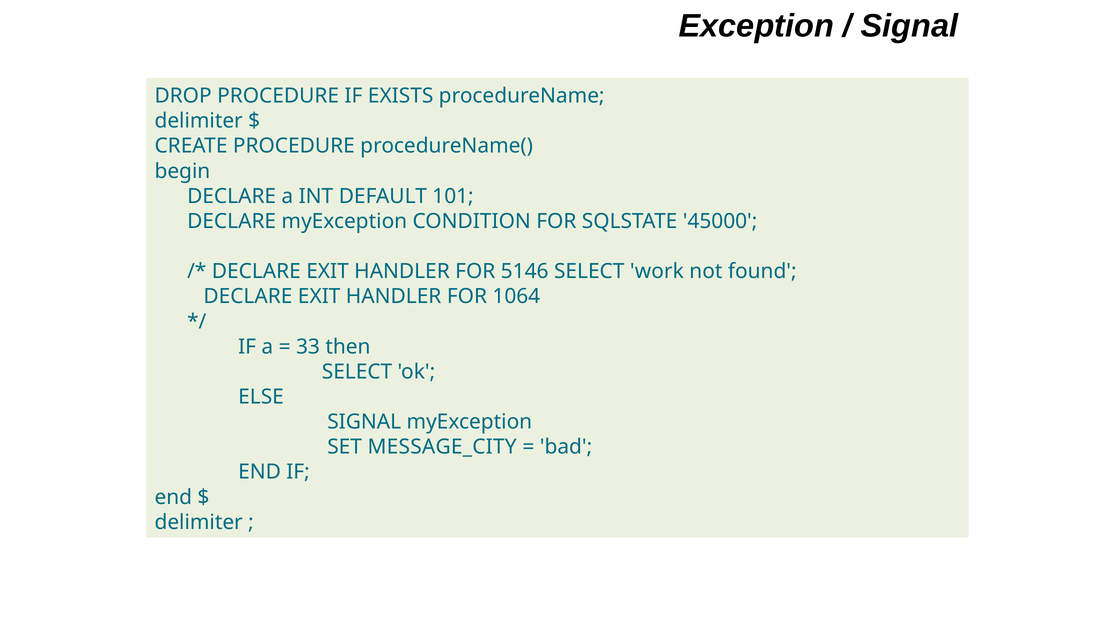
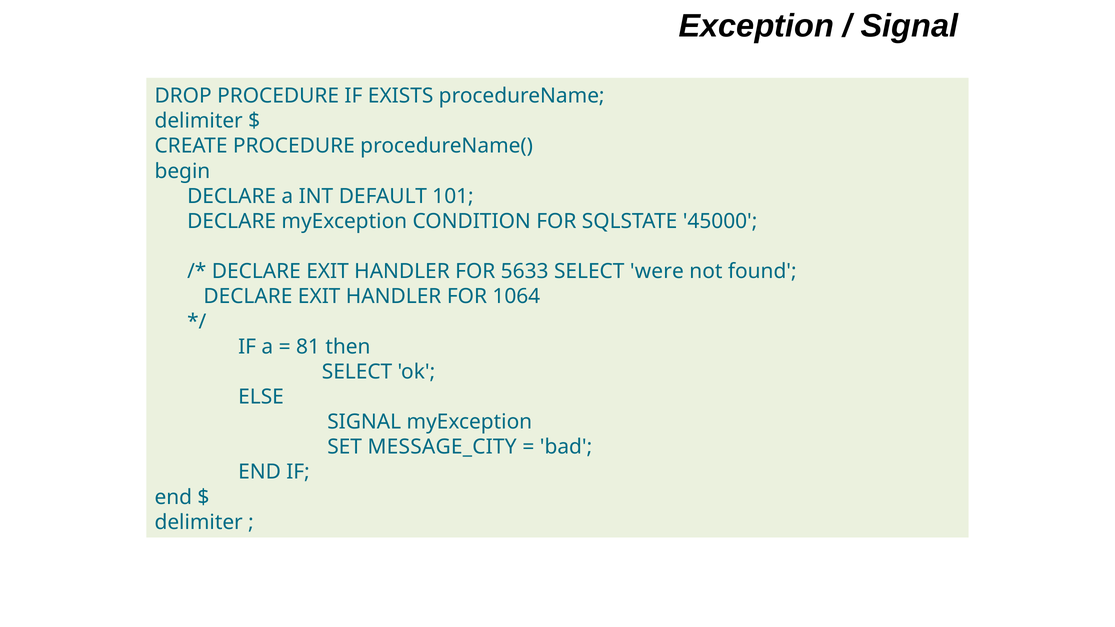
5146: 5146 -> 5633
work: work -> were
33: 33 -> 81
